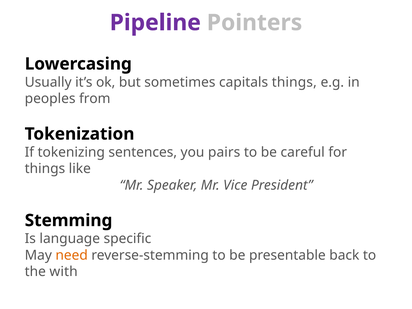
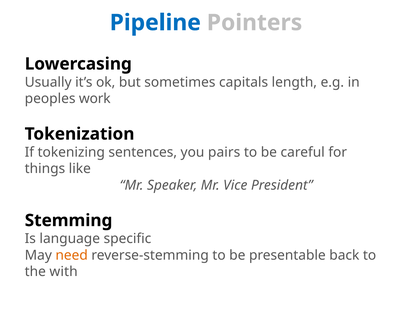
Pipeline colour: purple -> blue
capitals things: things -> length
from: from -> work
